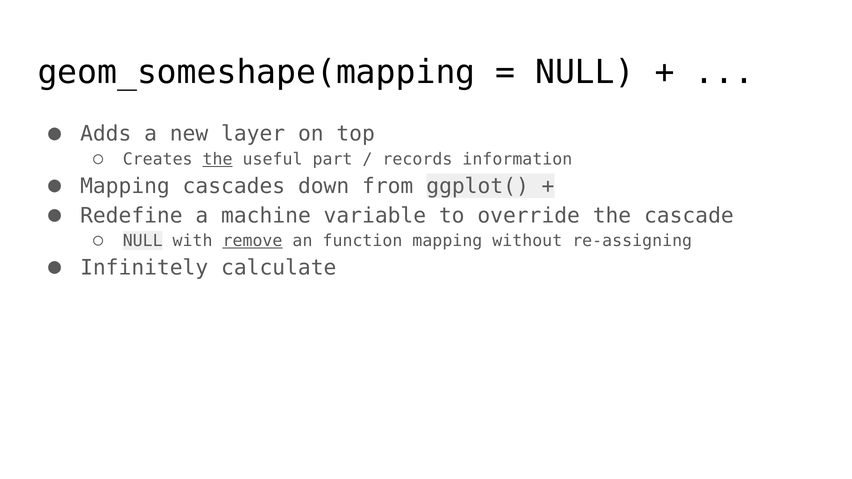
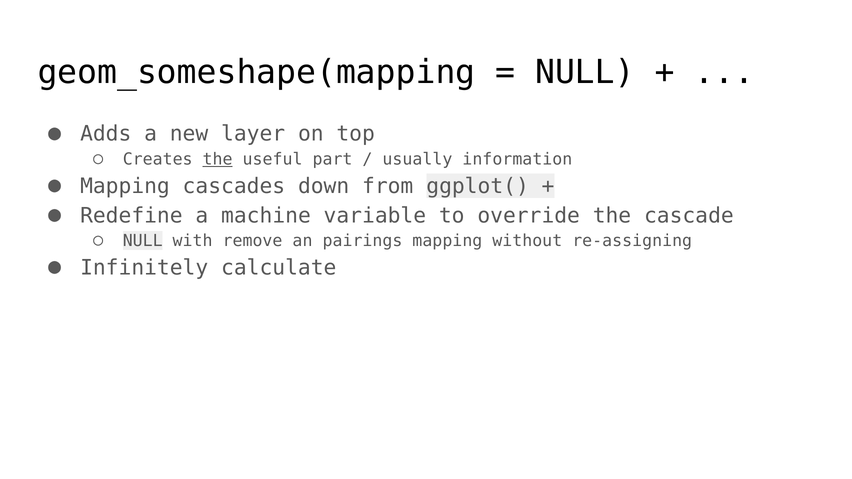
records: records -> usually
remove underline: present -> none
function: function -> pairings
